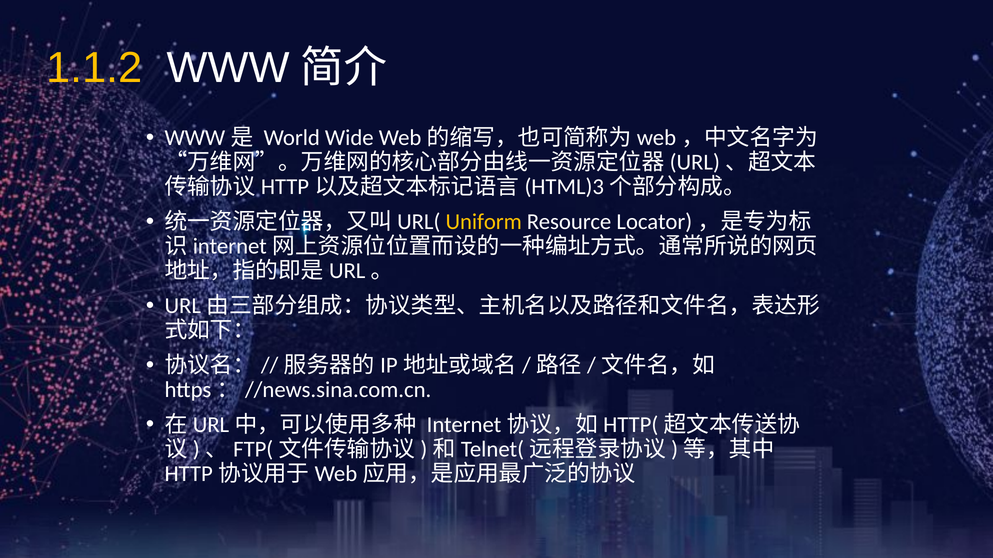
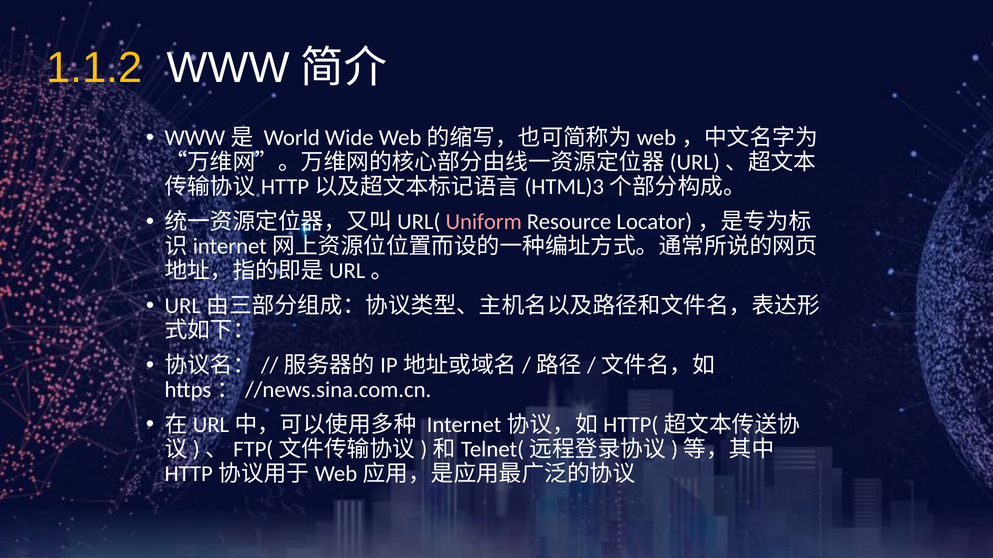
Uniform colour: yellow -> pink
